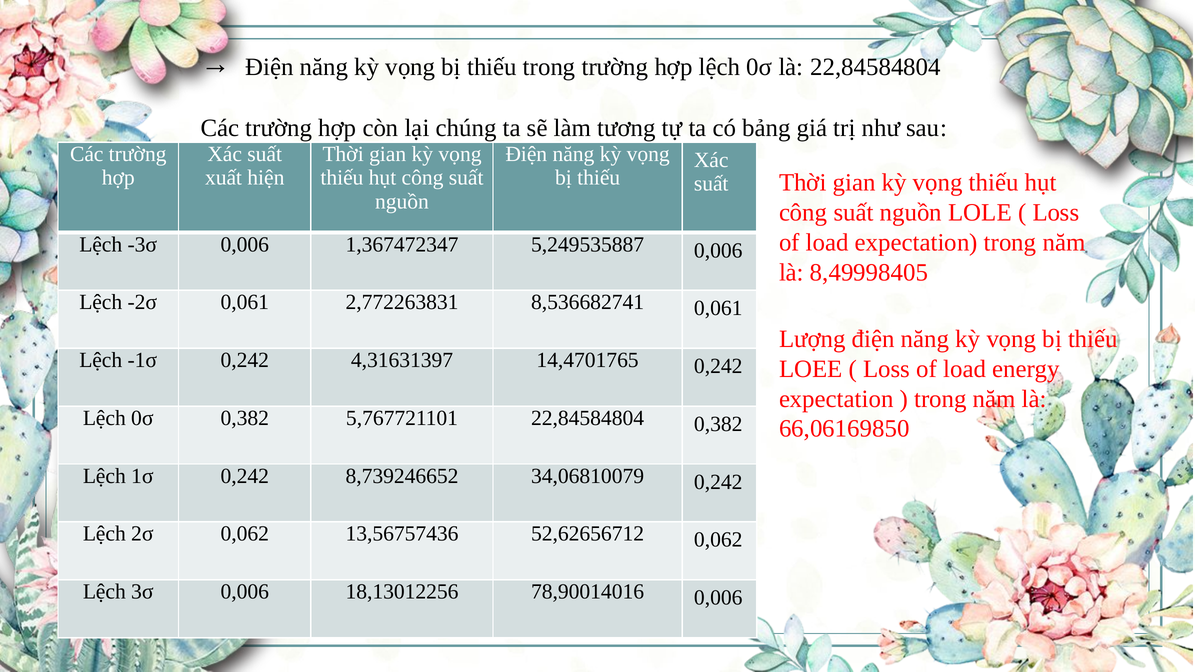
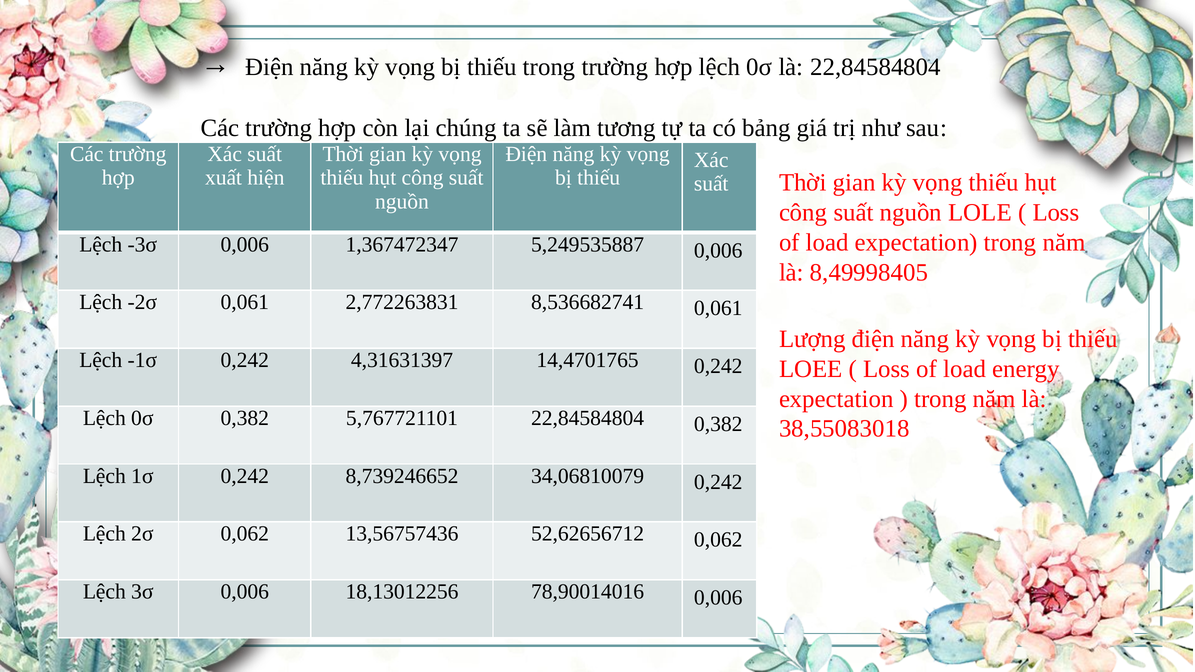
66,06169850: 66,06169850 -> 38,55083018
